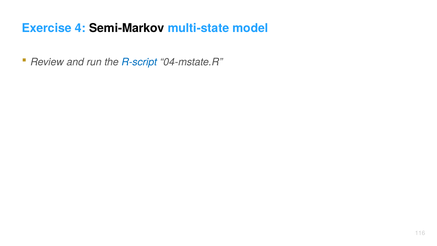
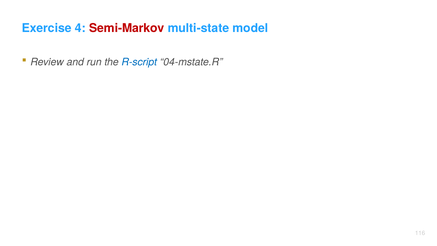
Semi-Markov colour: black -> red
